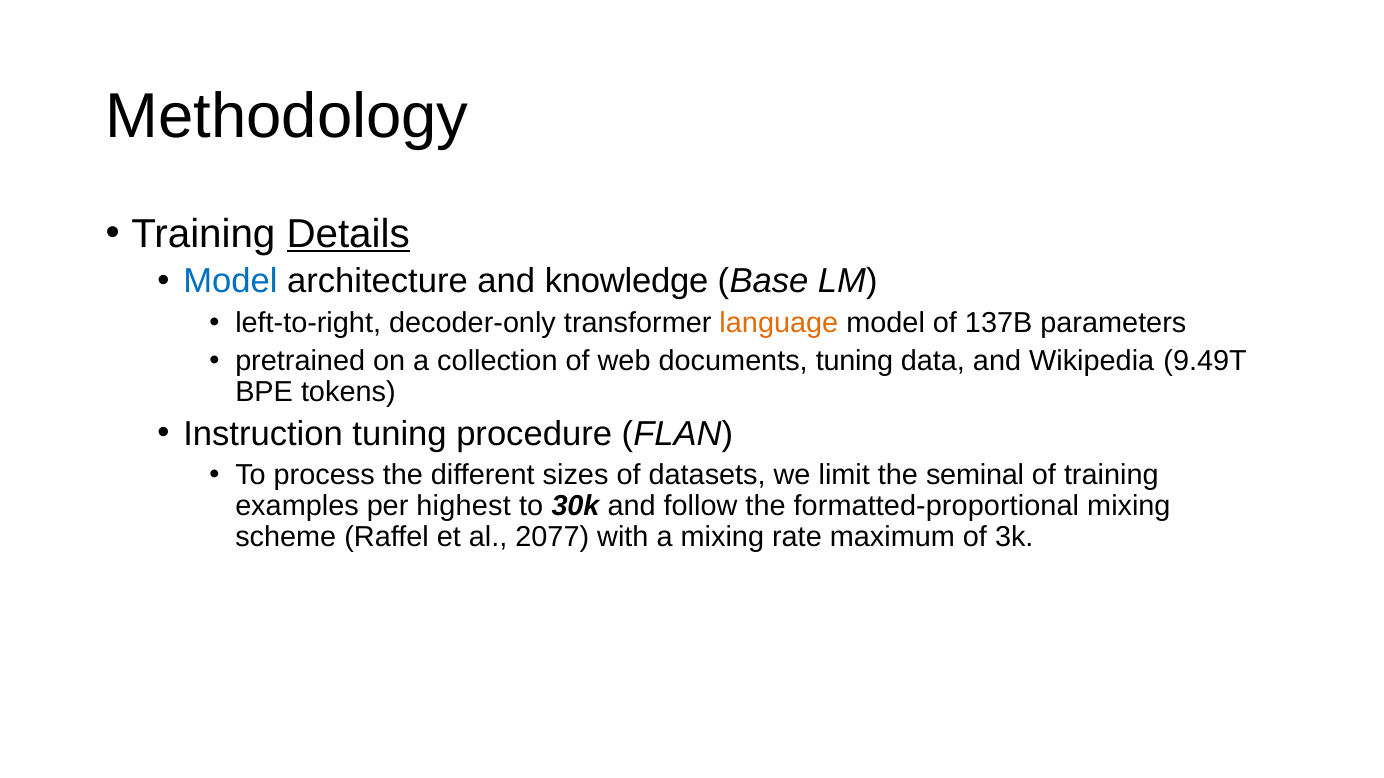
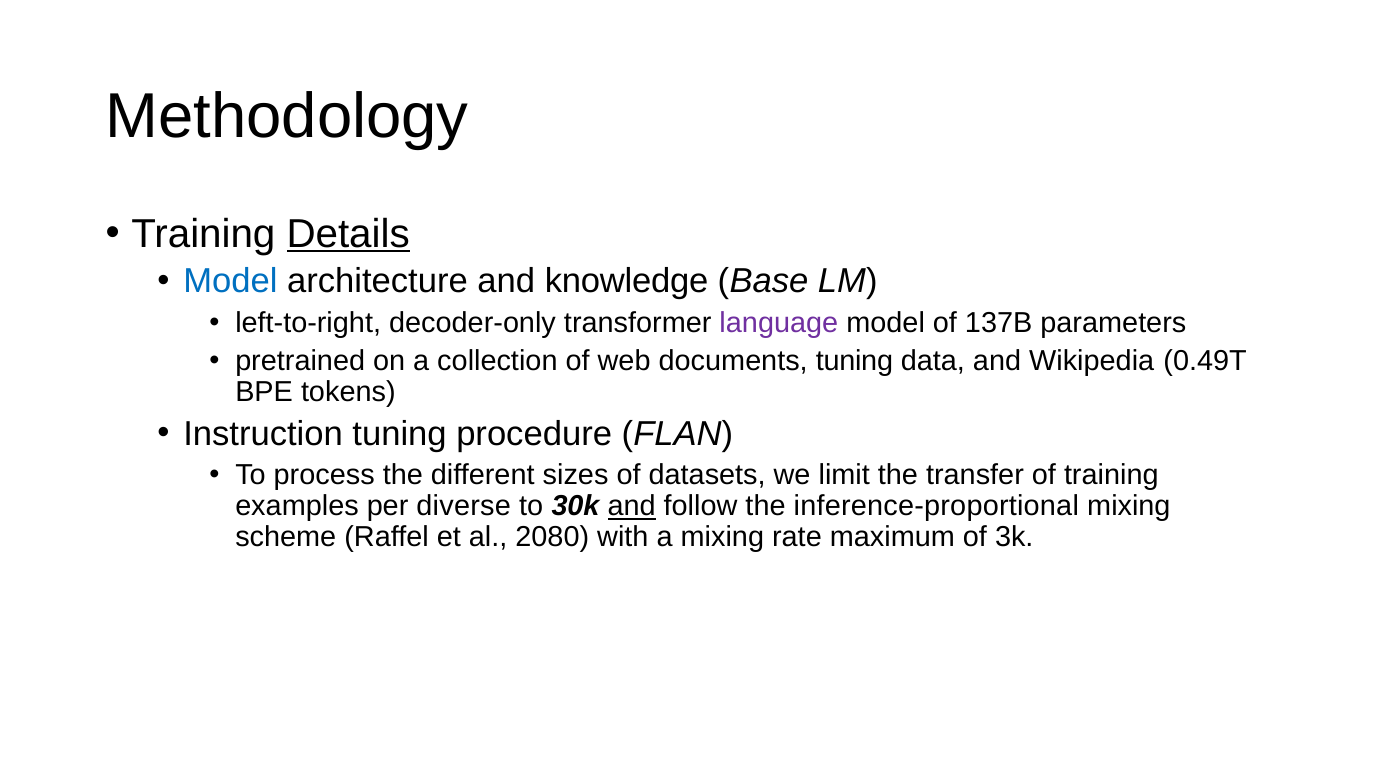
language colour: orange -> purple
9.49T: 9.49T -> 0.49T
seminal: seminal -> transfer
highest: highest -> diverse
and at (632, 507) underline: none -> present
formatted-proportional: formatted-proportional -> inference-proportional
2077: 2077 -> 2080
